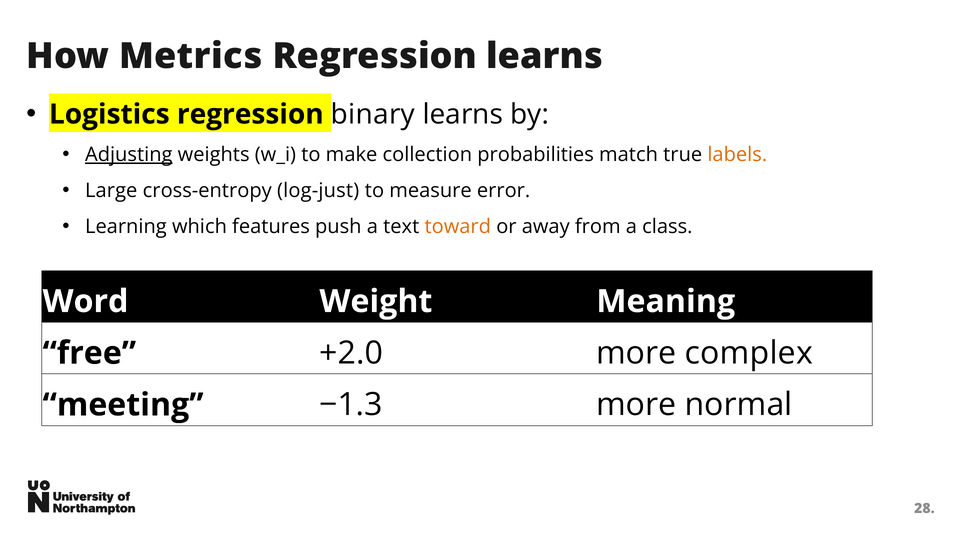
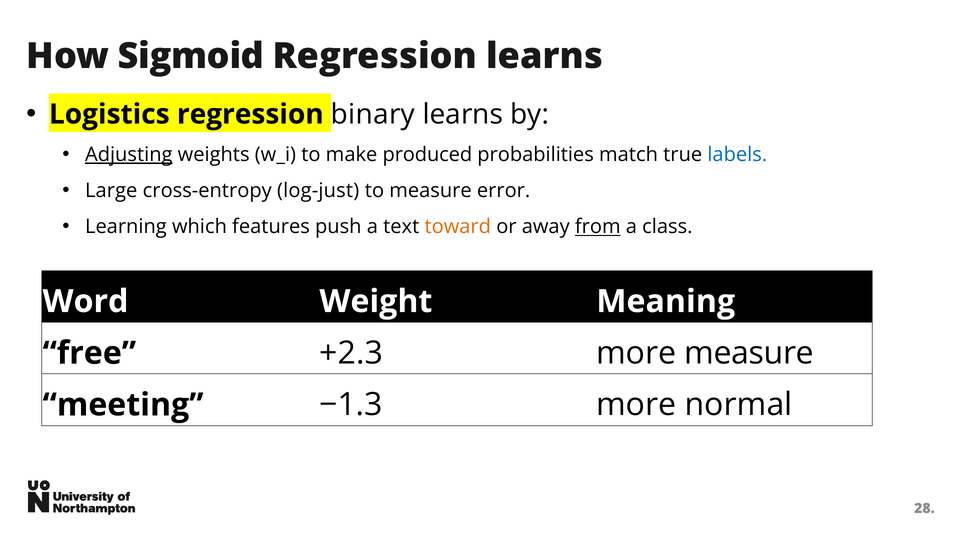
Metrics: Metrics -> Sigmoid
collection: collection -> produced
labels colour: orange -> blue
from underline: none -> present
+2.0: +2.0 -> +2.3
more complex: complex -> measure
